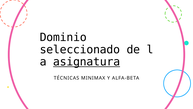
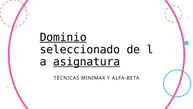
Dominio underline: none -> present
